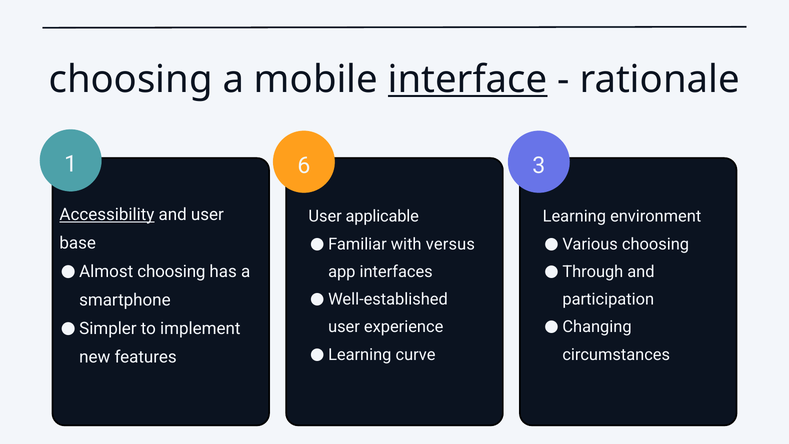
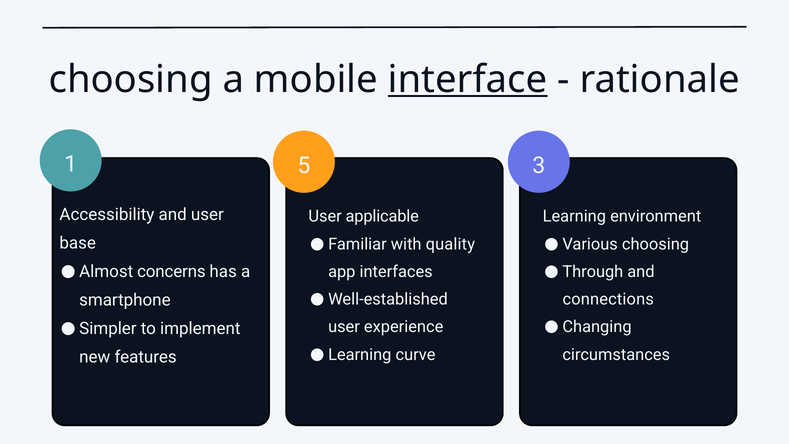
6: 6 -> 5
Accessibility underline: present -> none
versus: versus -> quality
Almost choosing: choosing -> concerns
participation: participation -> connections
